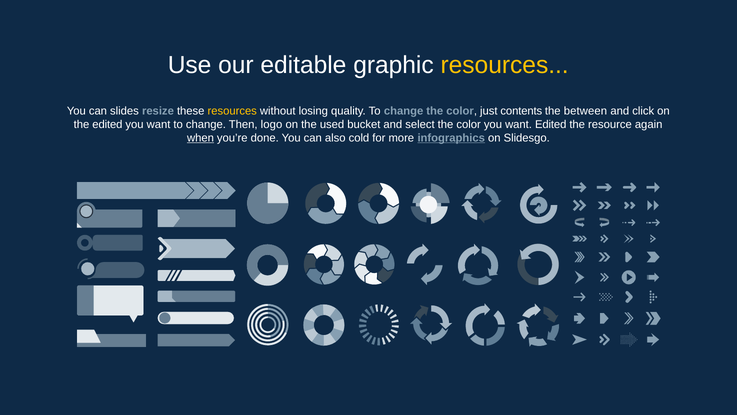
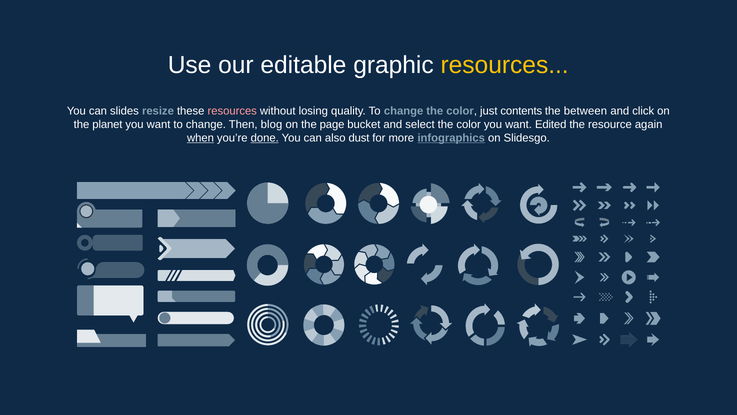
resources at (232, 111) colour: yellow -> pink
the edited: edited -> planet
logo: logo -> blog
used: used -> page
done underline: none -> present
cold: cold -> dust
